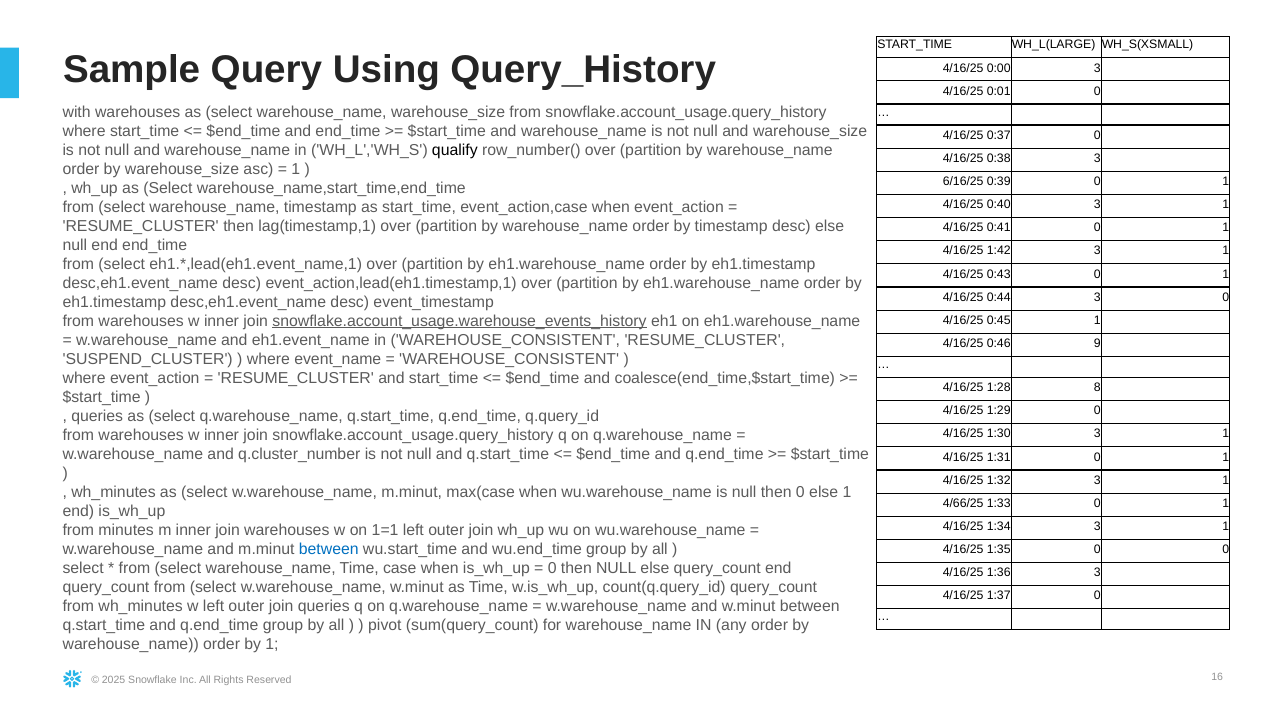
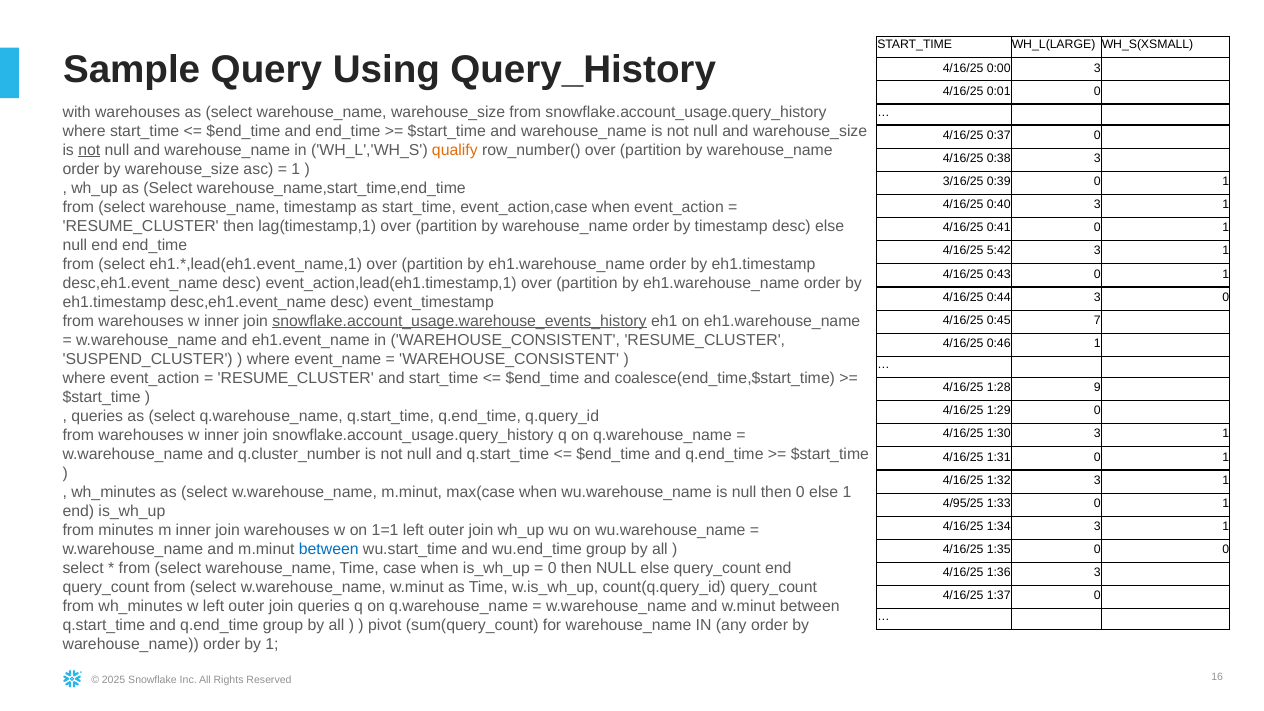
not at (89, 150) underline: none -> present
qualify colour: black -> orange
6/16/25: 6/16/25 -> 3/16/25
1:42: 1:42 -> 5:42
0:45 1: 1 -> 7
0:46 9: 9 -> 1
8: 8 -> 9
4/66/25: 4/66/25 -> 4/95/25
